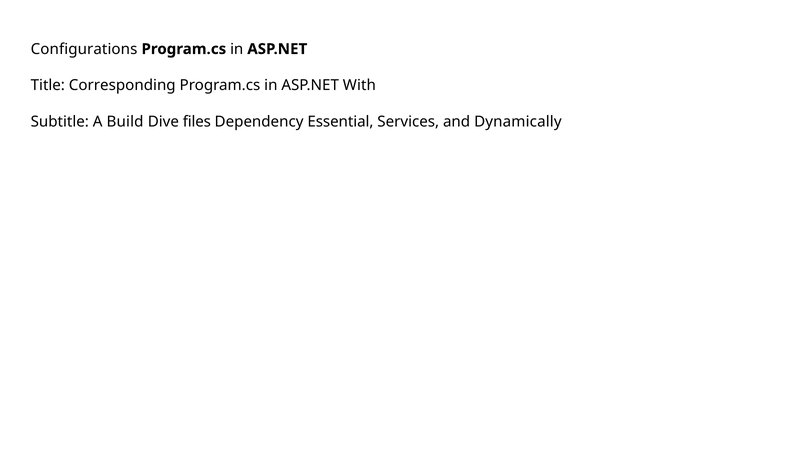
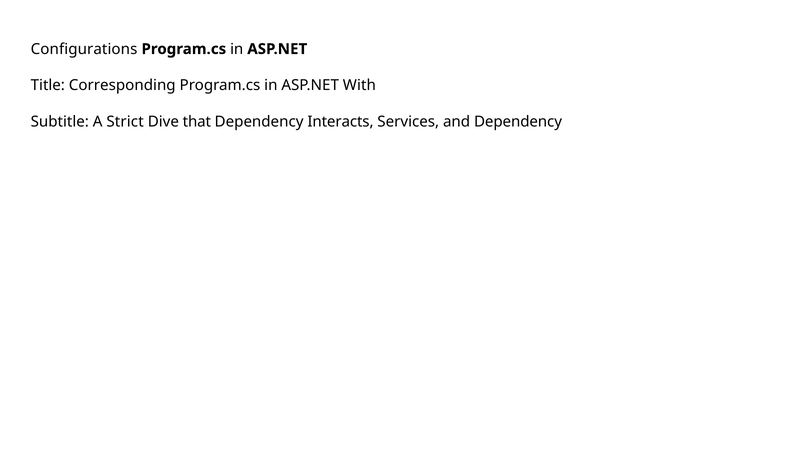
Build: Build -> Strict
files: files -> that
Essential: Essential -> Interacts
and Dynamically: Dynamically -> Dependency
